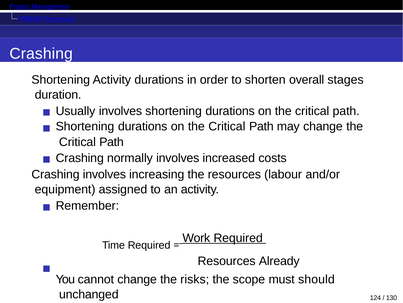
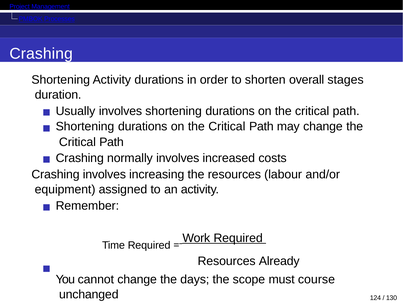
risks: risks -> days
should: should -> course
